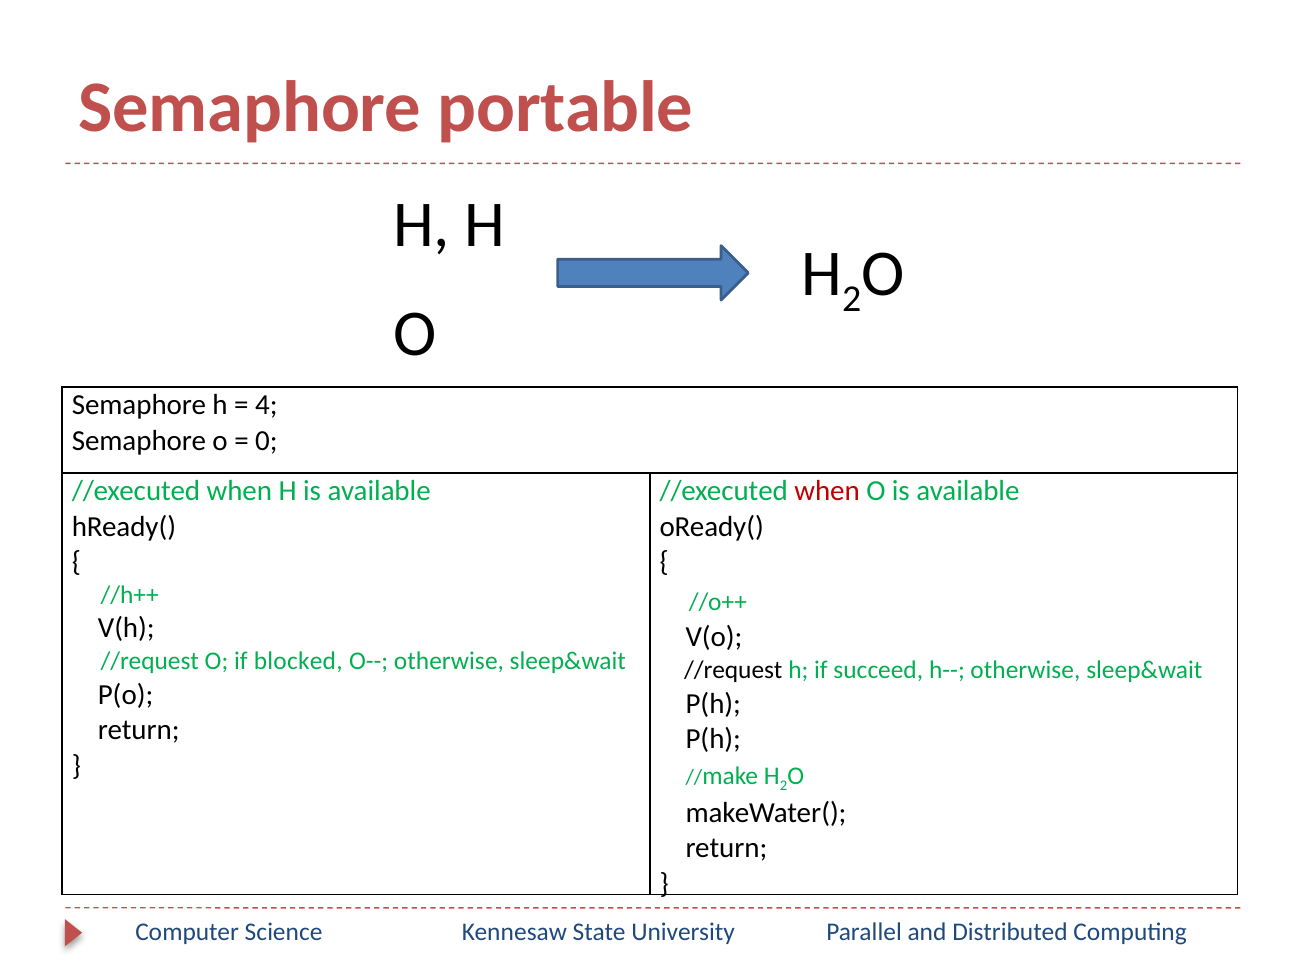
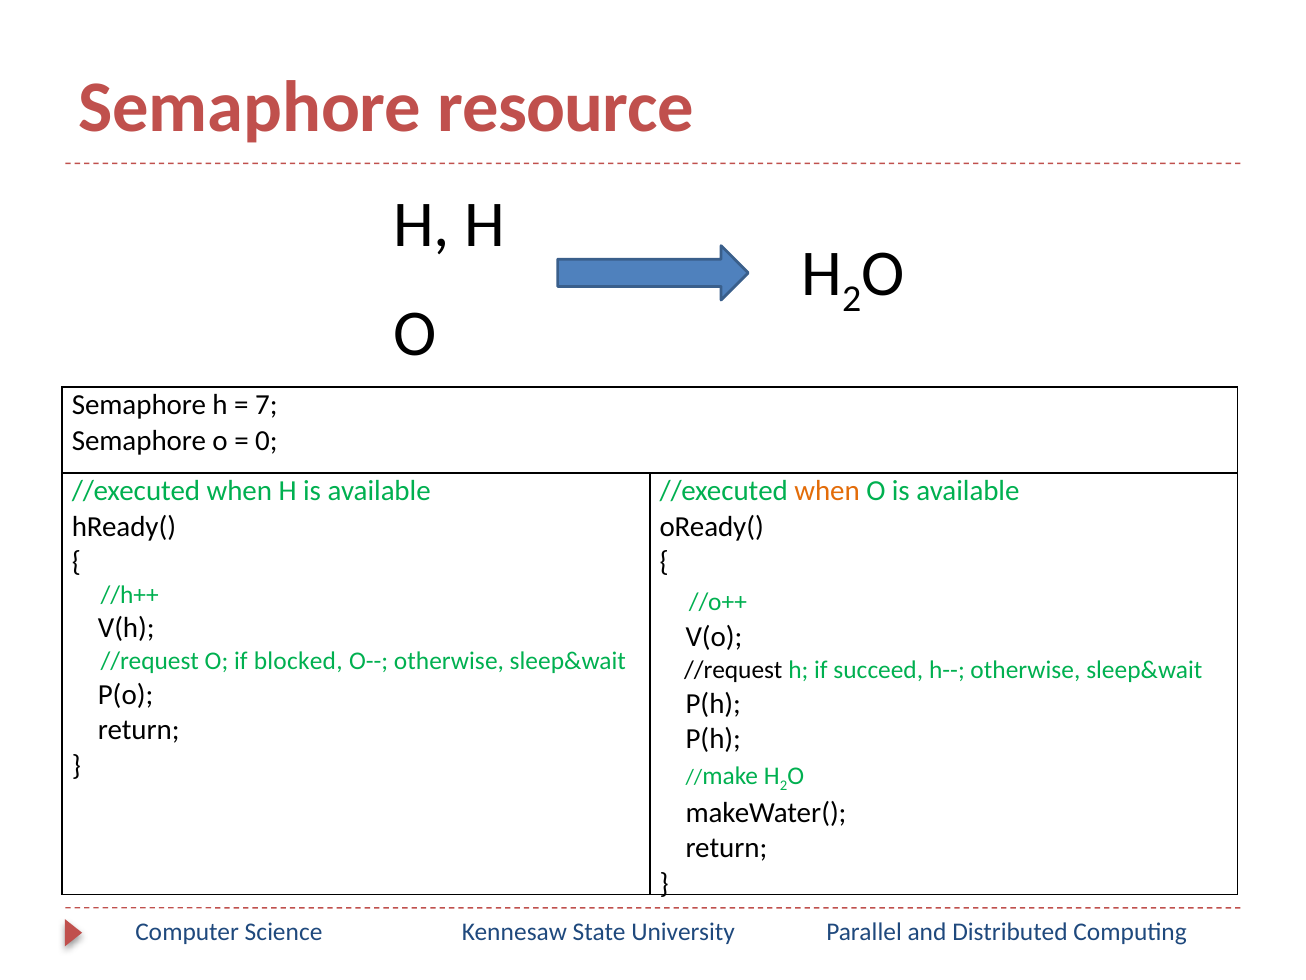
portable: portable -> resource
4: 4 -> 7
when at (827, 491) colour: red -> orange
